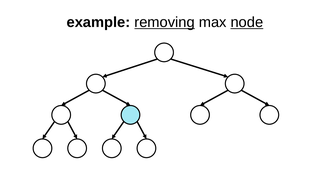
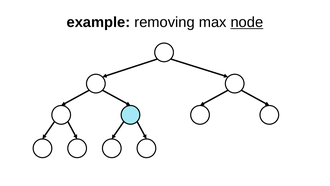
removing underline: present -> none
